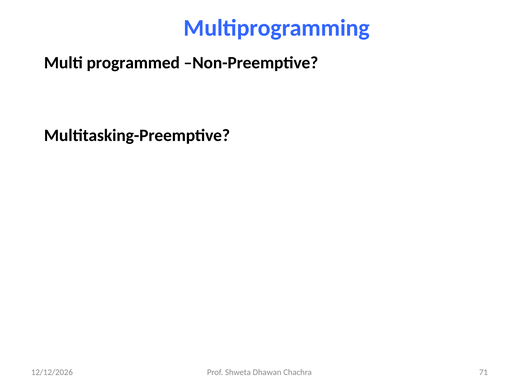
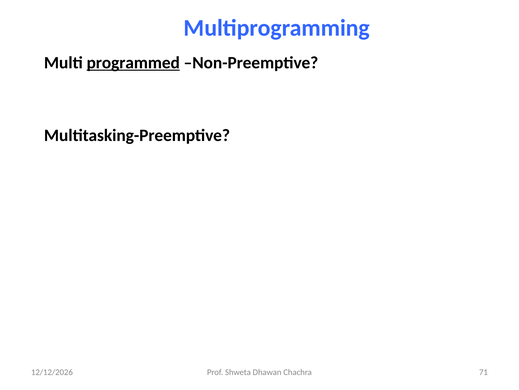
programmed underline: none -> present
